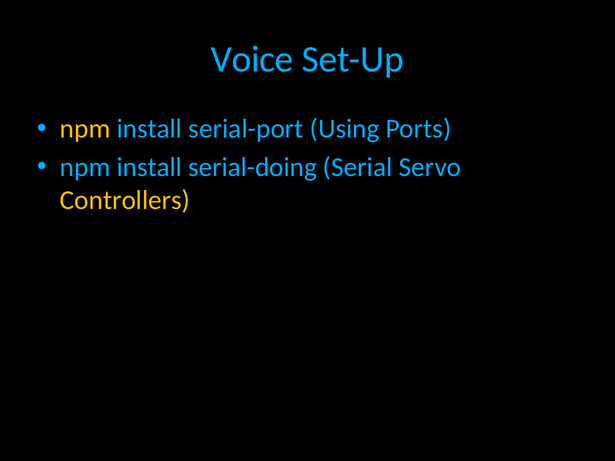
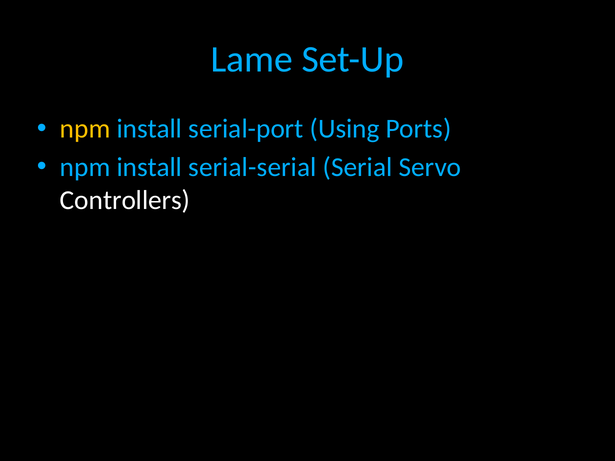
Voice: Voice -> Lame
serial-doing: serial-doing -> serial-serial
Controllers colour: yellow -> white
